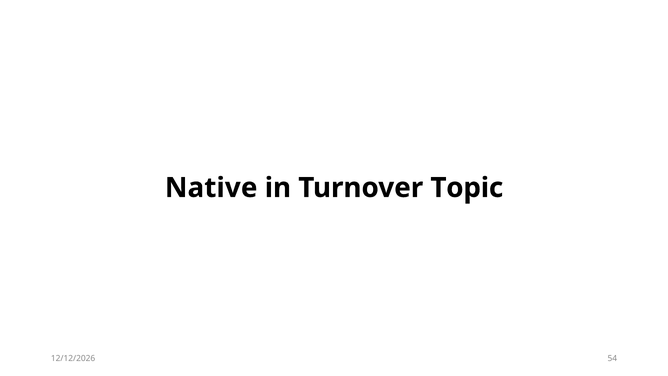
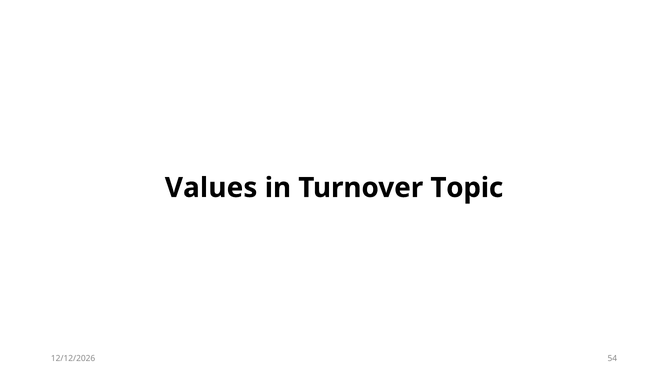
Native: Native -> Values
